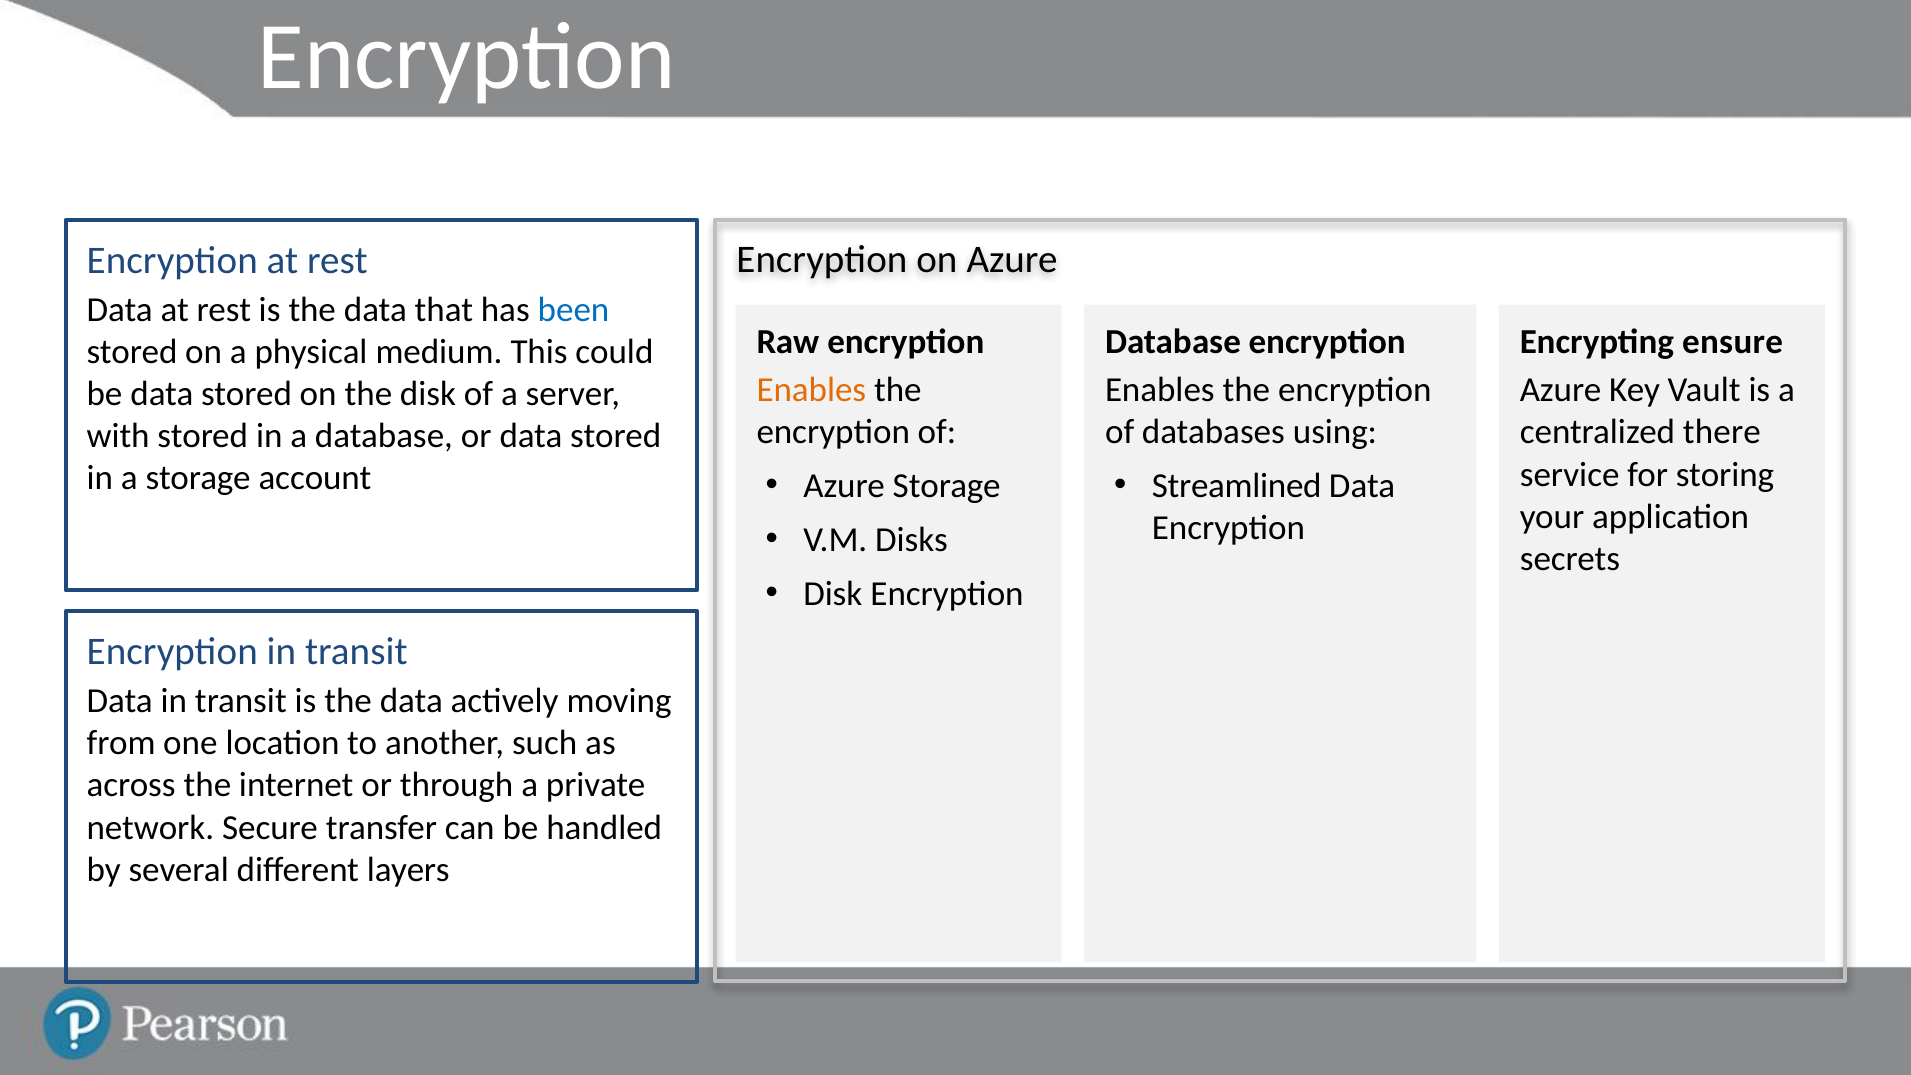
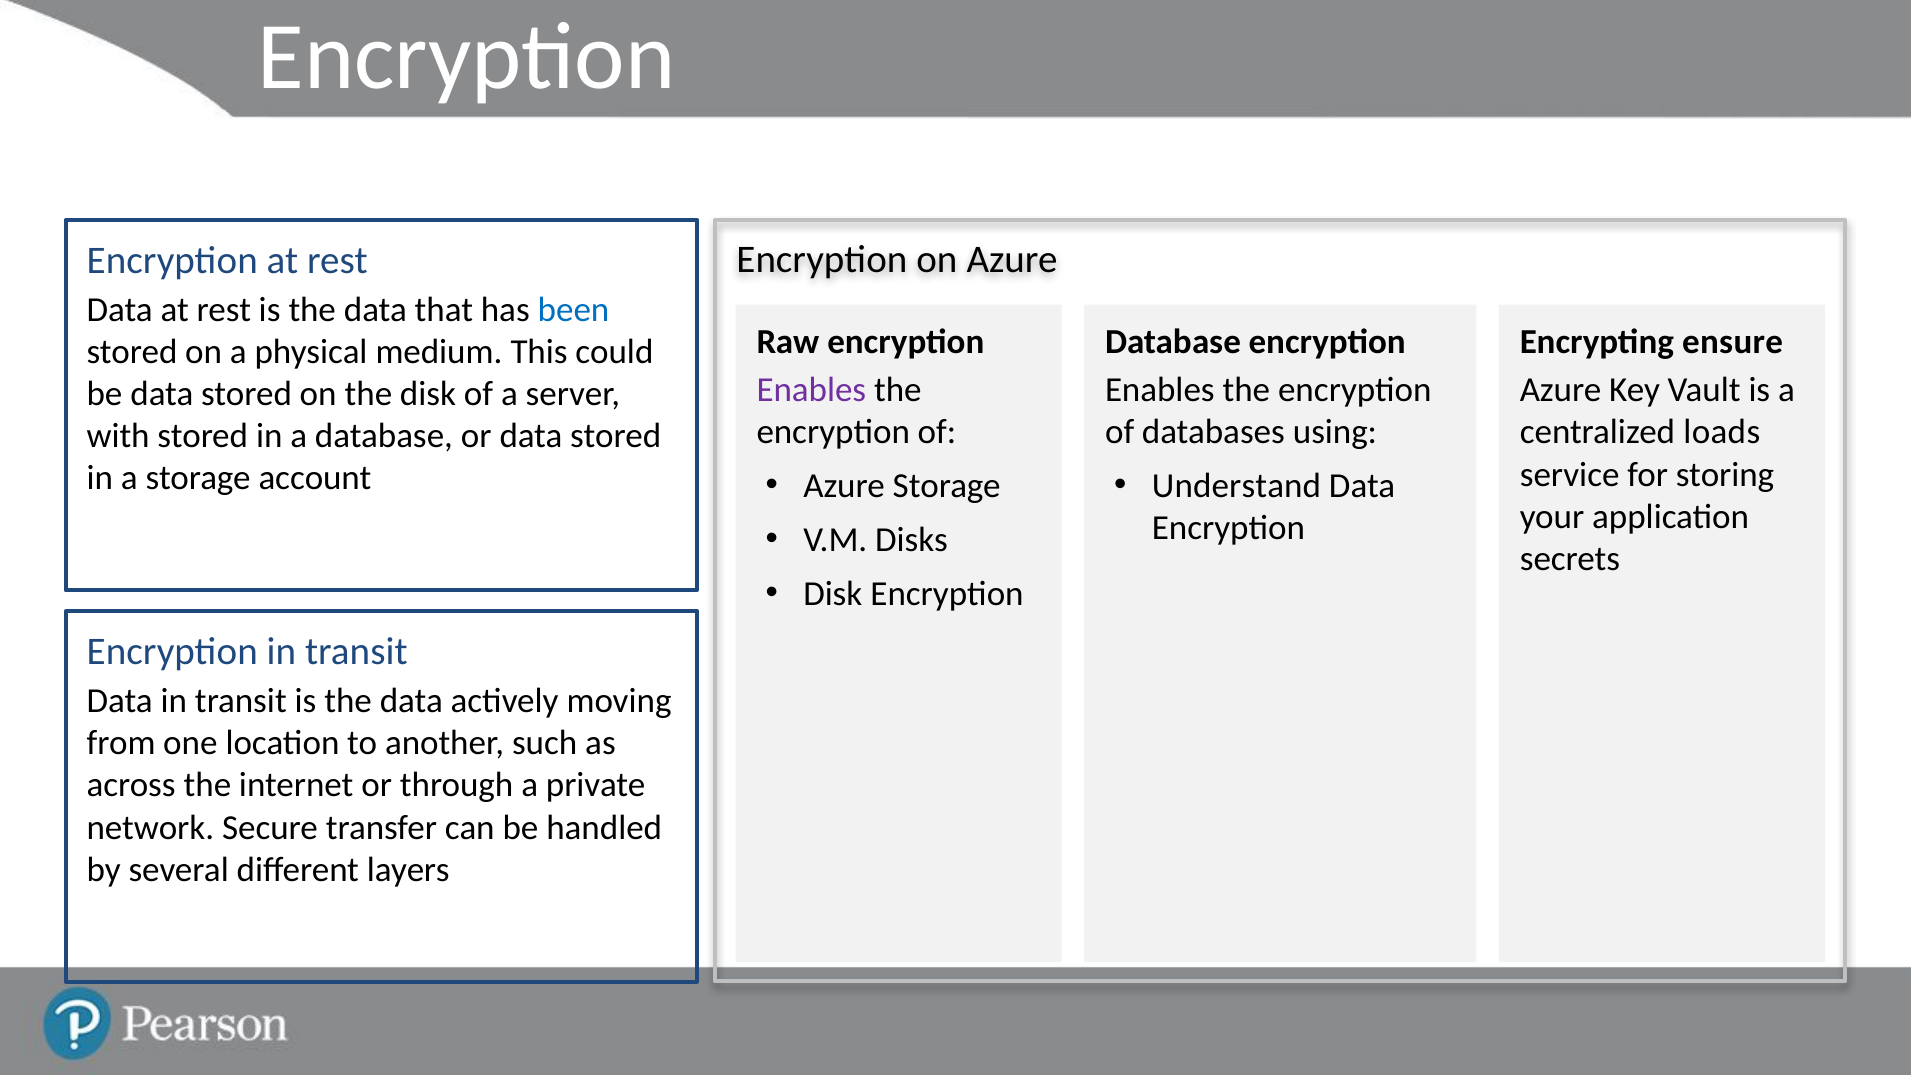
Enables at (811, 390) colour: orange -> purple
there: there -> loads
Streamlined: Streamlined -> Understand
